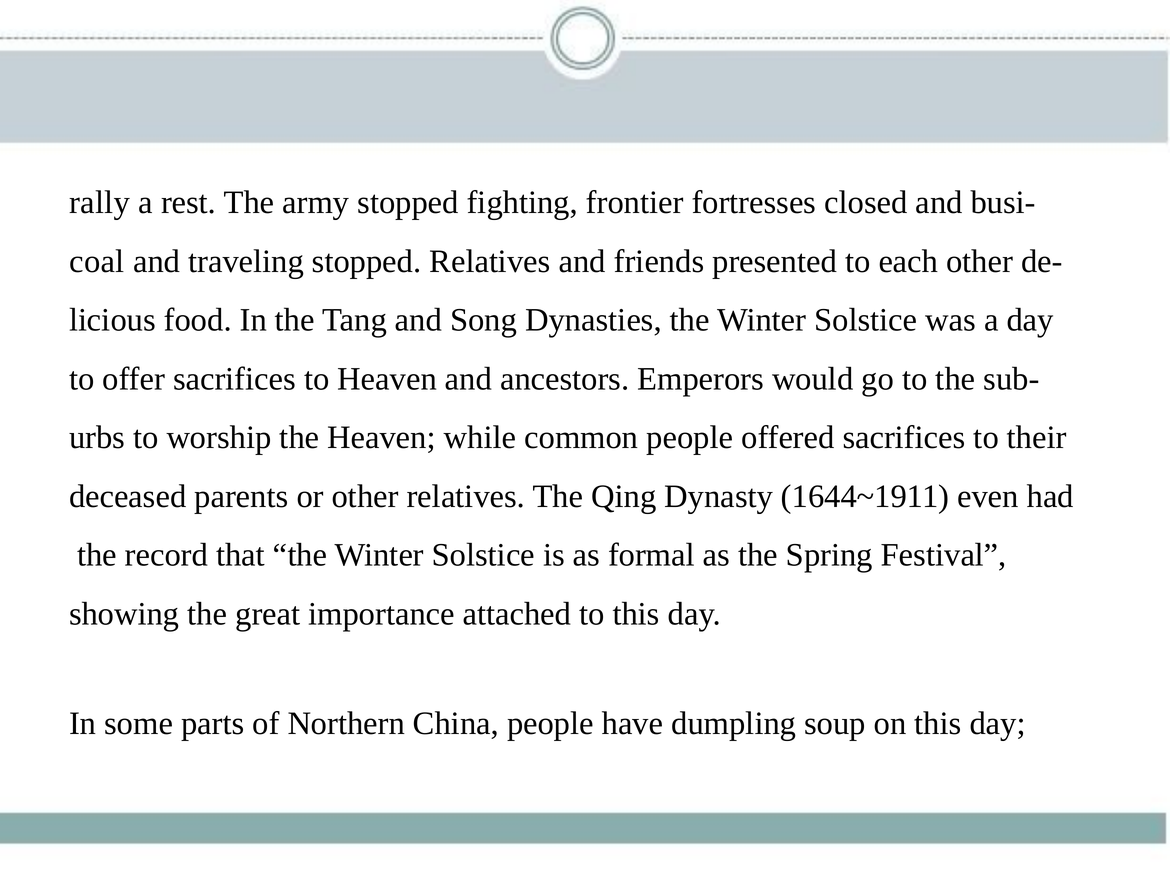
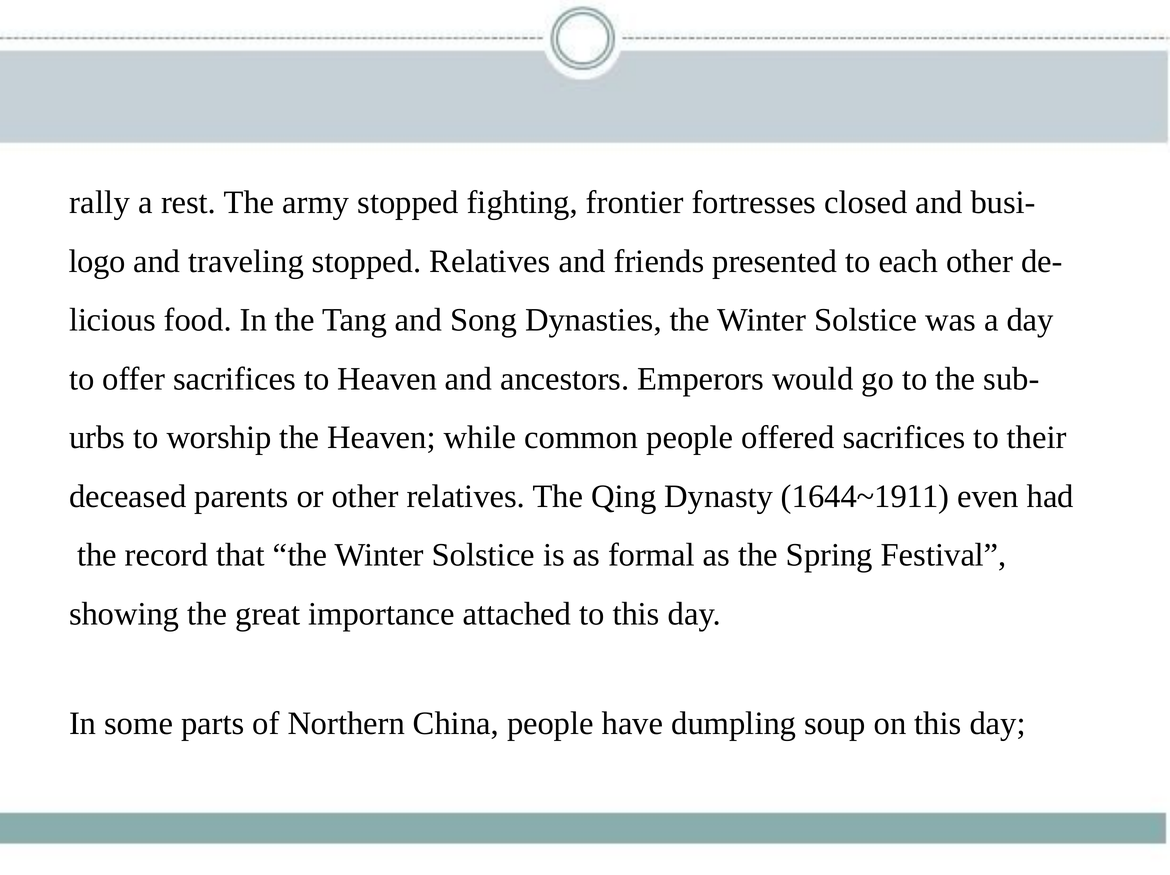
coal: coal -> logo
